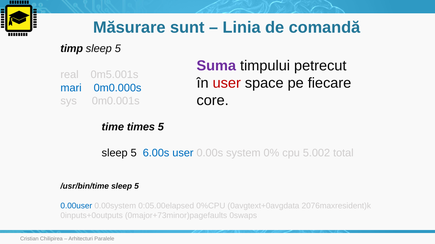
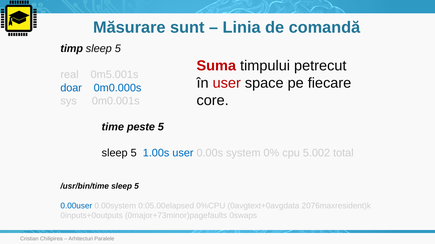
Suma colour: purple -> red
mari: mari -> doar
times: times -> peste
6.00s: 6.00s -> 1.00s
